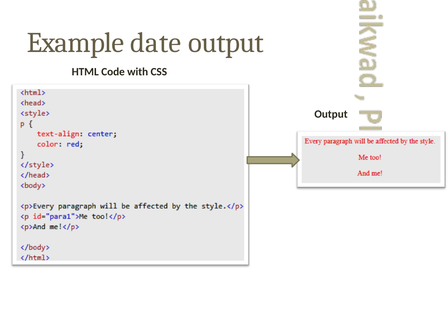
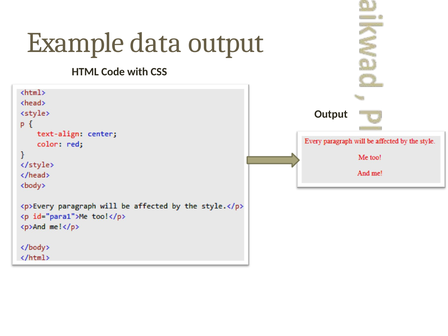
date: date -> data
